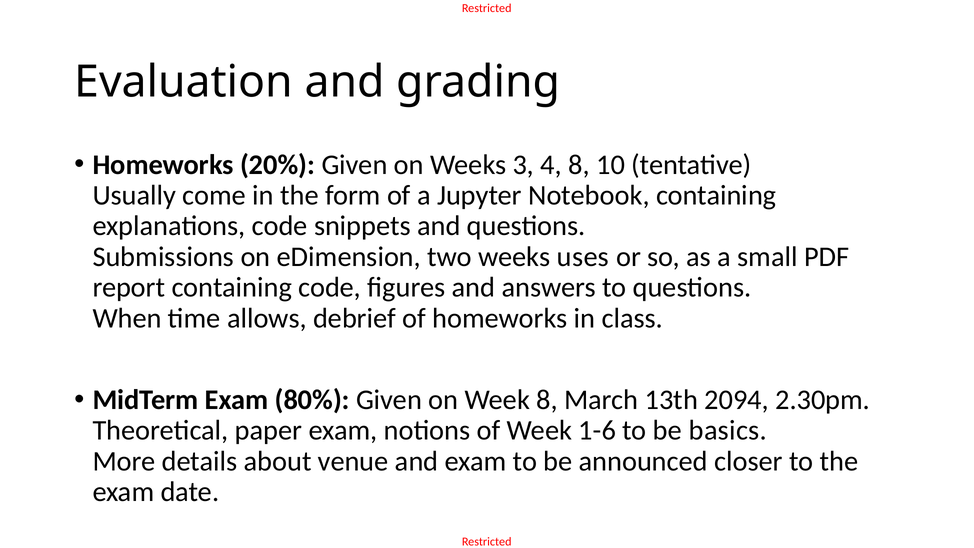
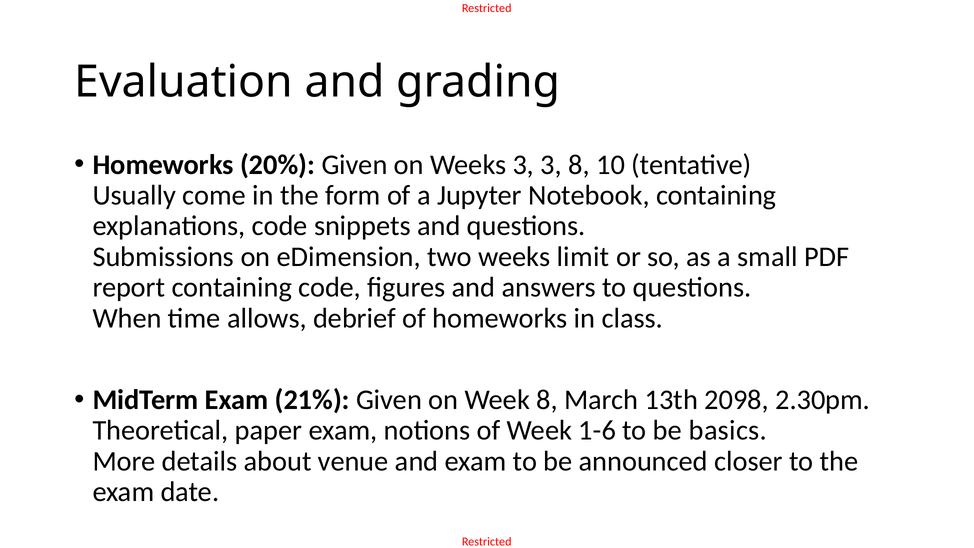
3 4: 4 -> 3
uses: uses -> limit
80%: 80% -> 21%
2094: 2094 -> 2098
